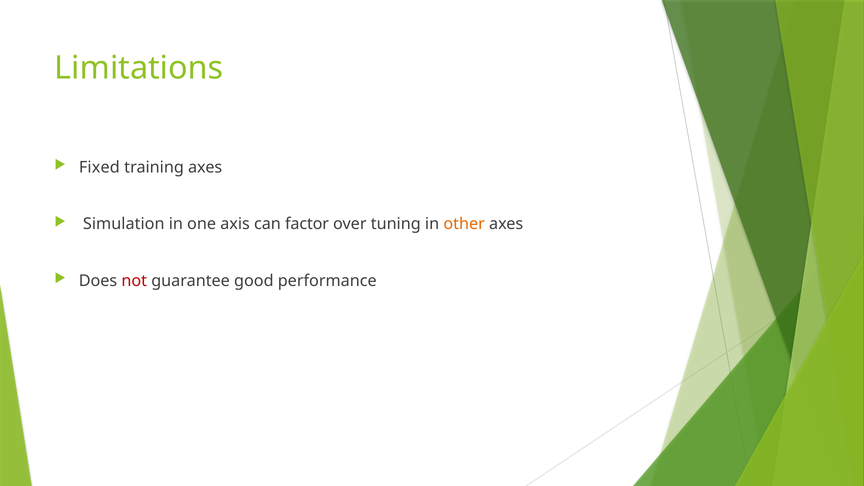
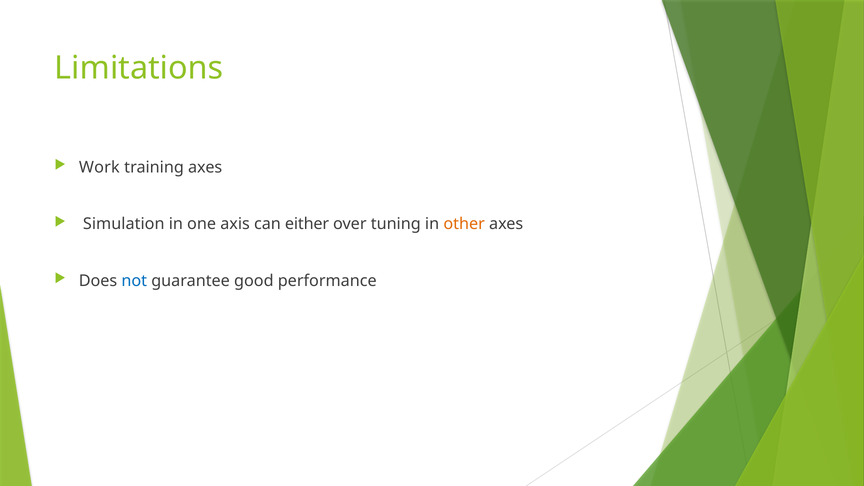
Fixed: Fixed -> Work
factor: factor -> either
not colour: red -> blue
